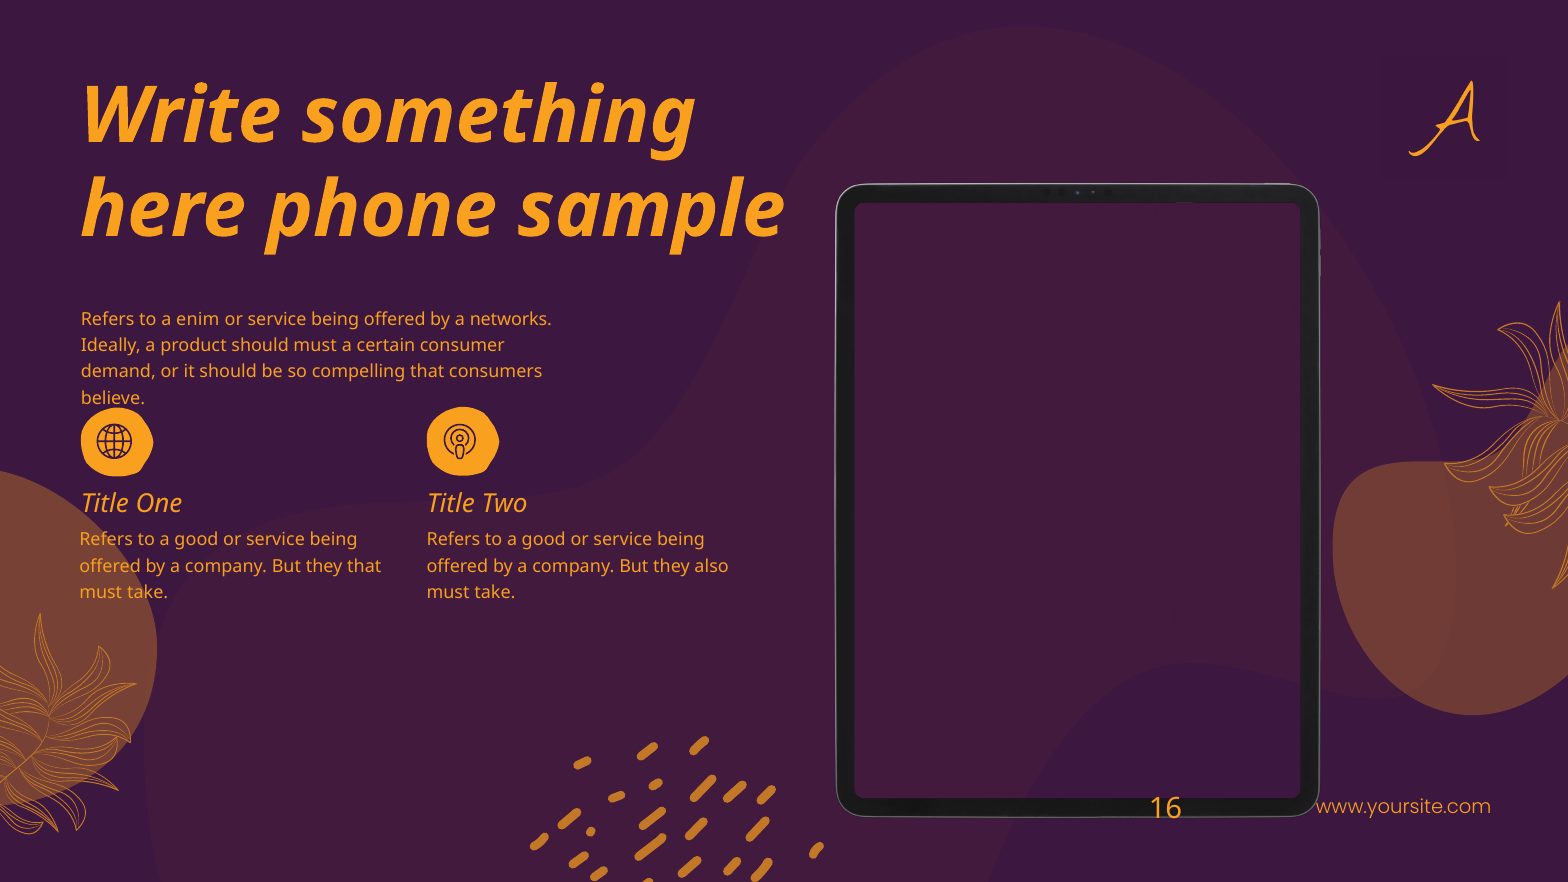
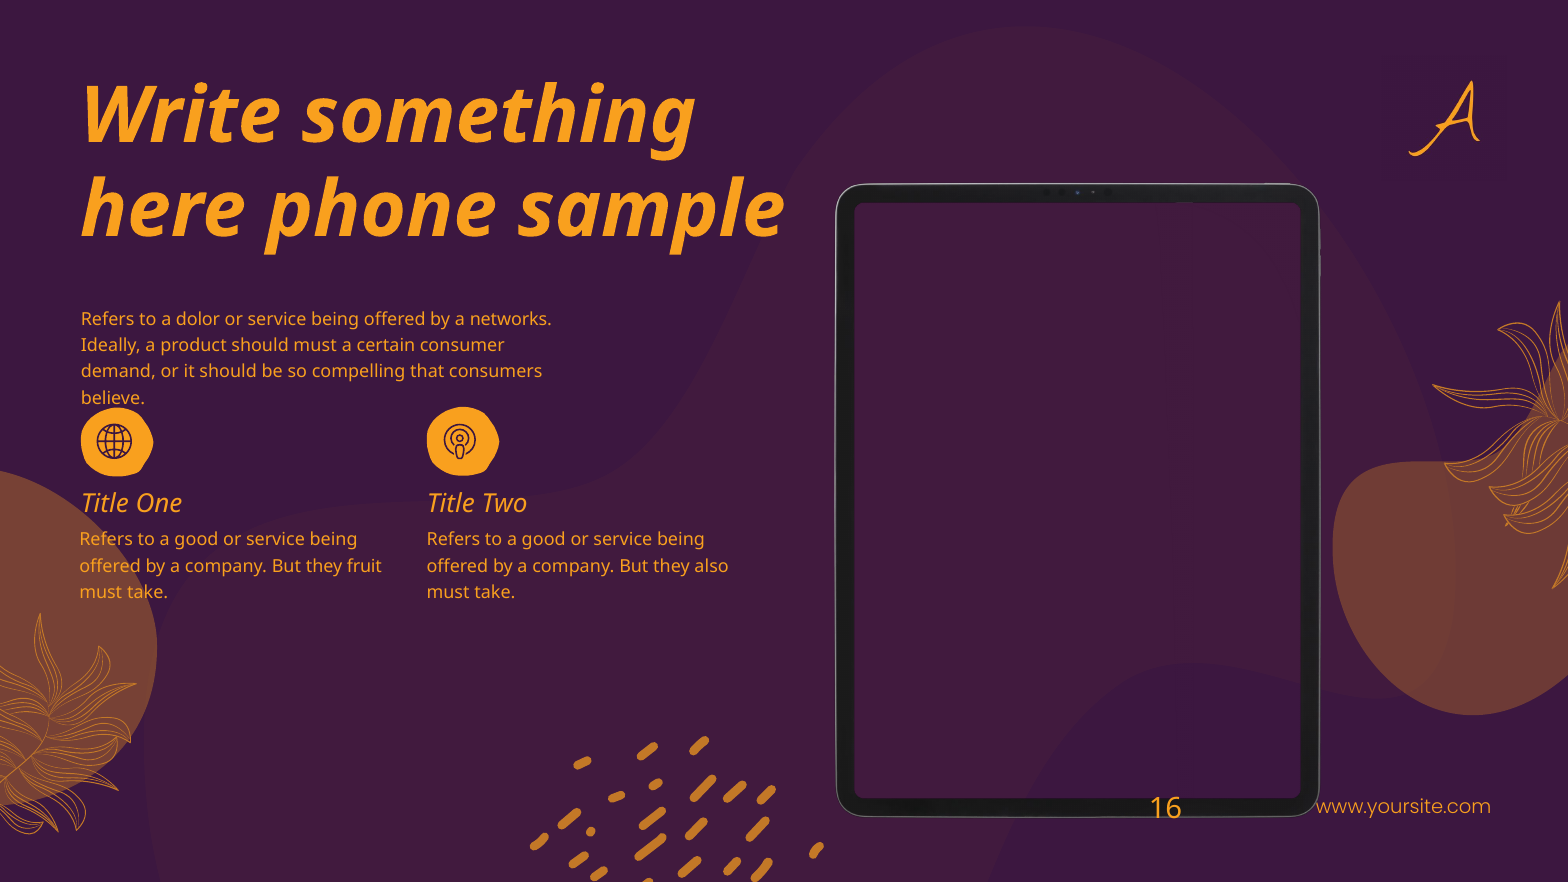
enim: enim -> dolor
they that: that -> fruit
